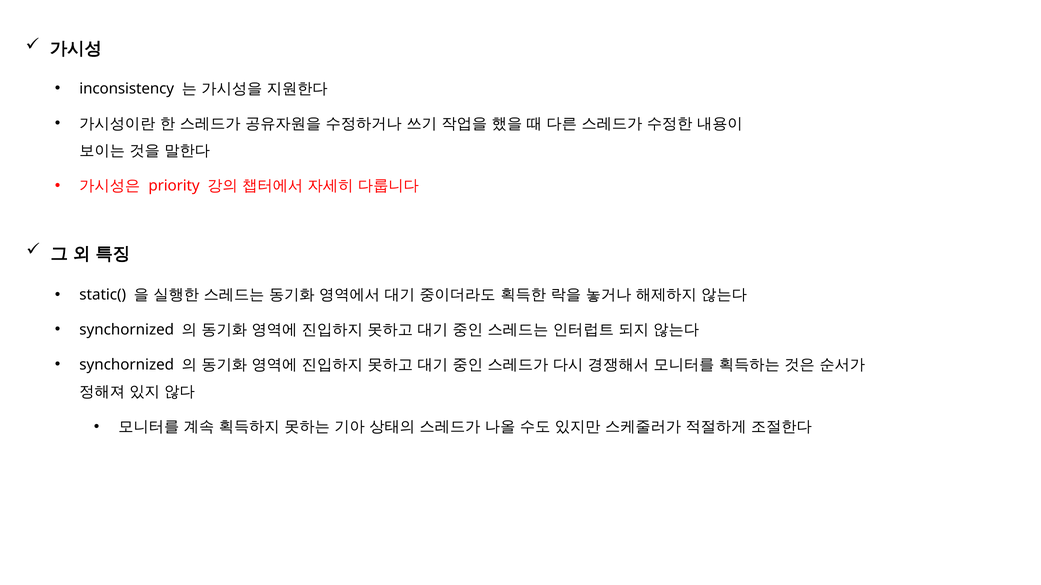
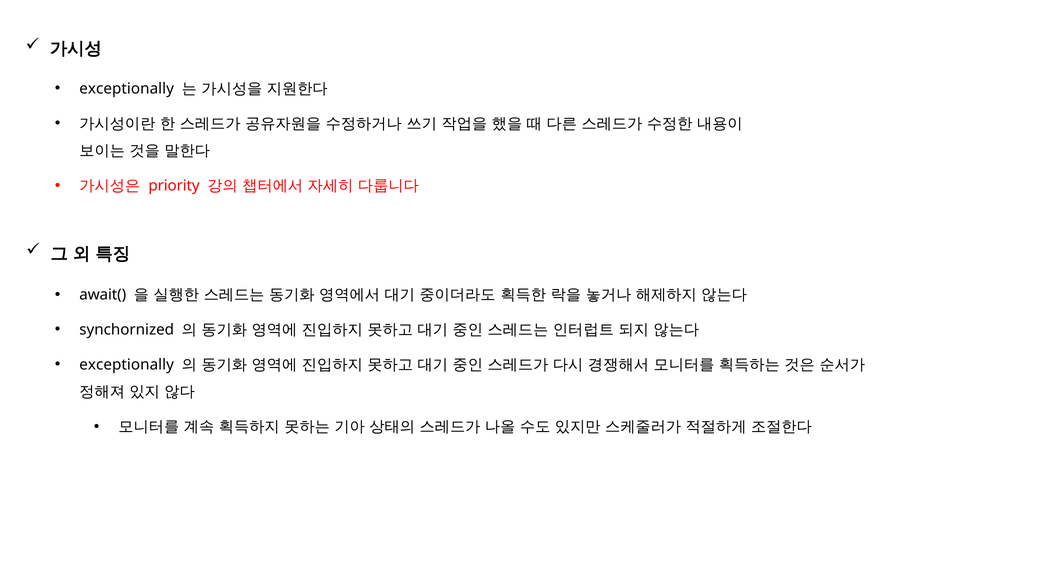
inconsistency at (127, 89): inconsistency -> exceptionally
static(: static( -> await(
synchornized at (127, 365): synchornized -> exceptionally
